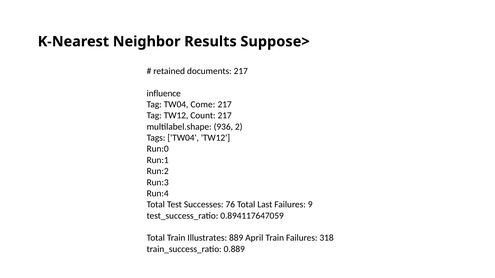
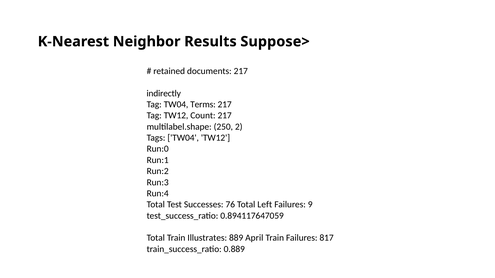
influence: influence -> indirectly
Come: Come -> Terms
936: 936 -> 250
Last: Last -> Left
318: 318 -> 817
